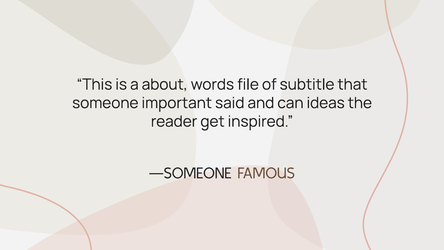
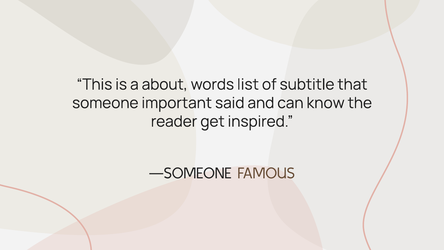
file: file -> list
ideas: ideas -> know
